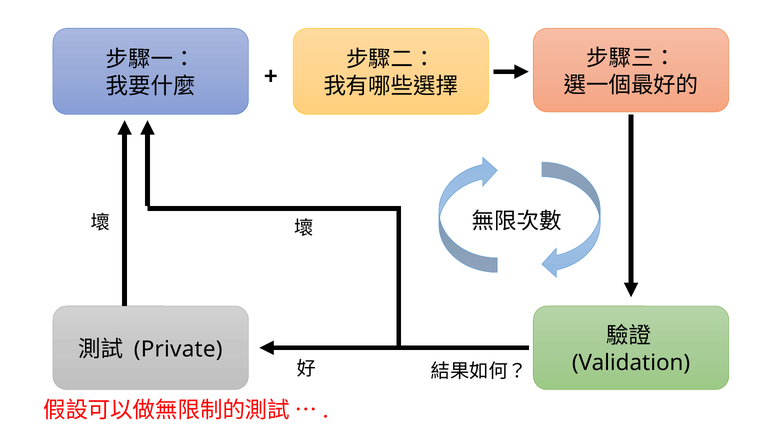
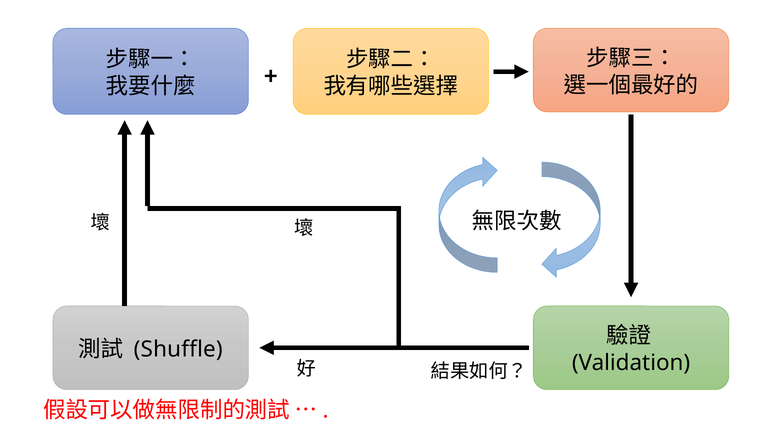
Private: Private -> Shuffle
